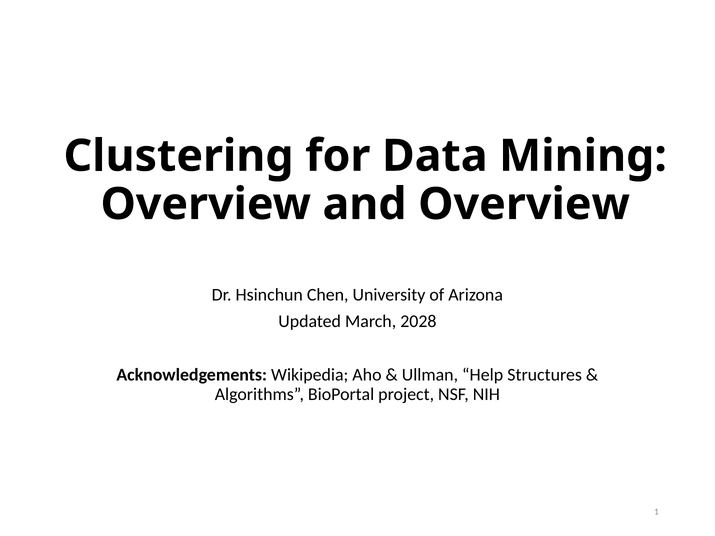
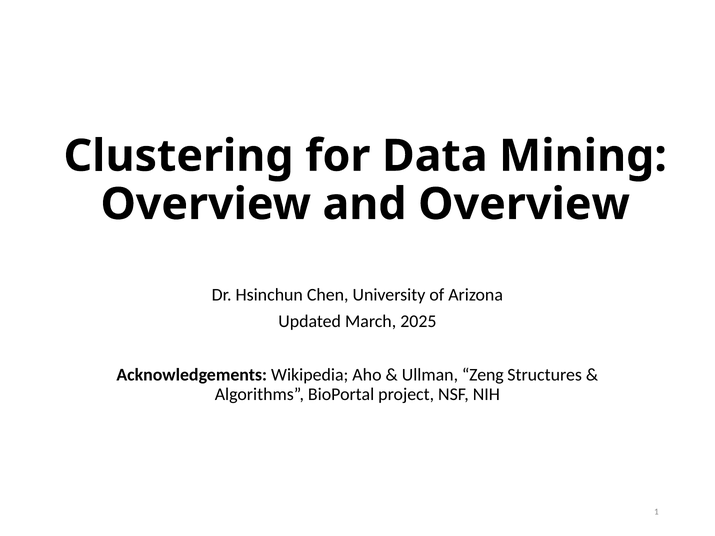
2028: 2028 -> 2025
Help: Help -> Zeng
